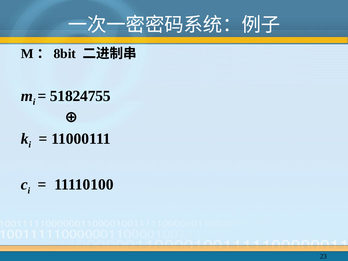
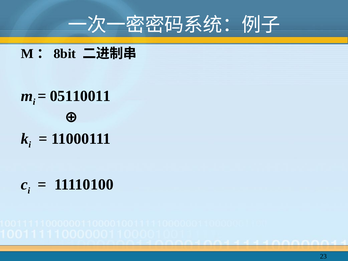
51824755: 51824755 -> 05110011
